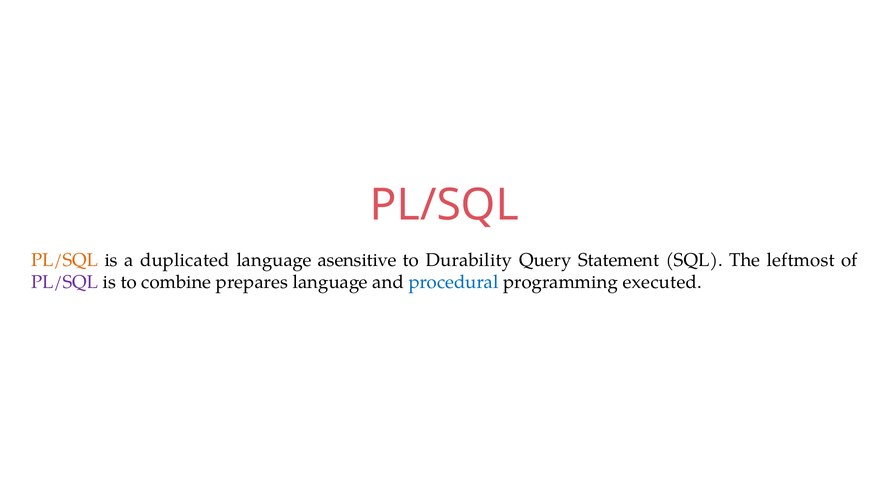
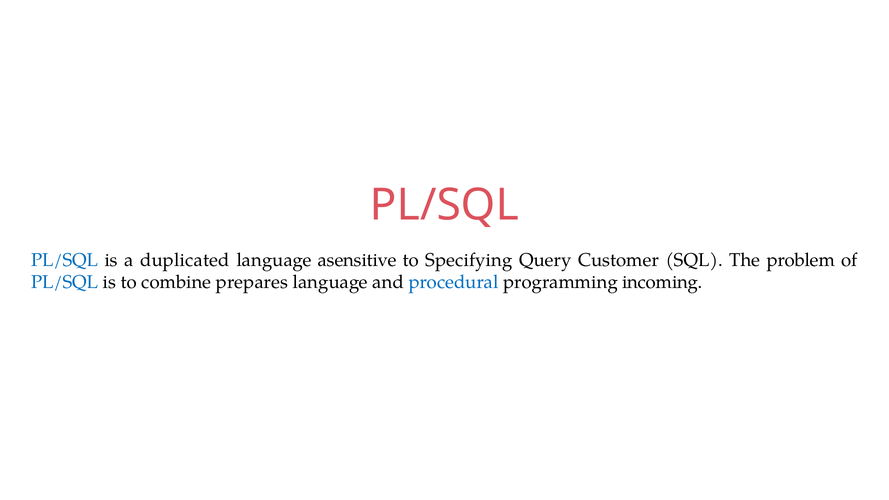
PL/SQL at (65, 260) colour: orange -> blue
Durability: Durability -> Specifying
Statement: Statement -> Customer
leftmost: leftmost -> problem
PL/SQL at (65, 282) colour: purple -> blue
executed: executed -> incoming
